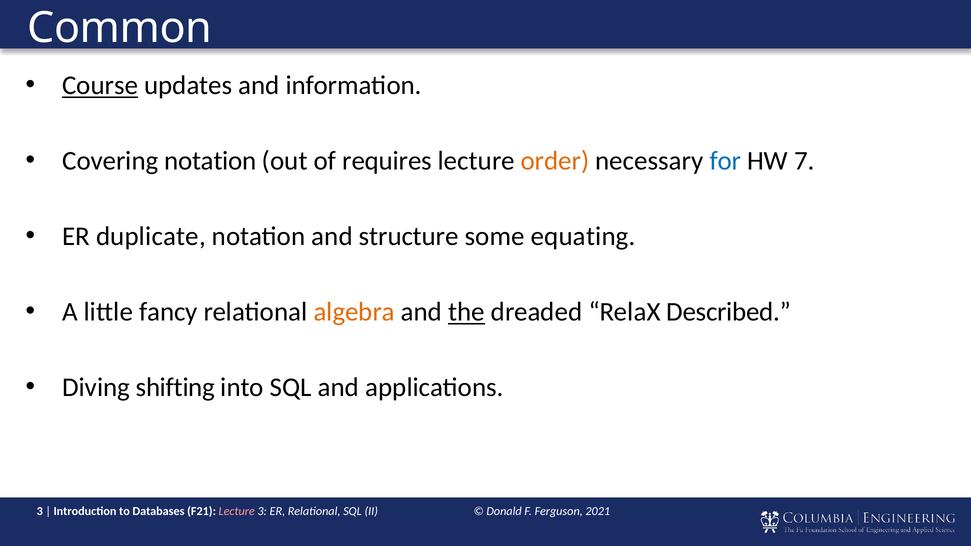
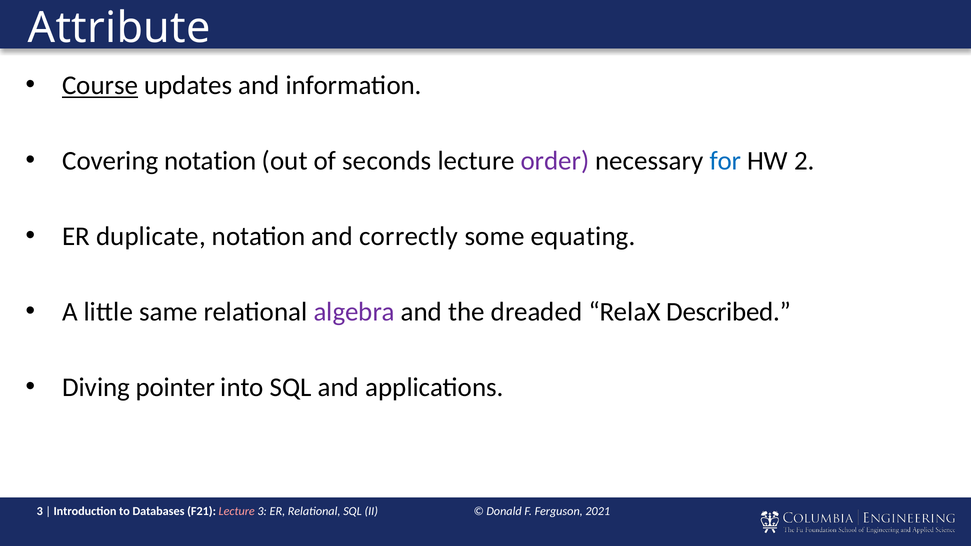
Common: Common -> Attribute
requires: requires -> seconds
order colour: orange -> purple
7: 7 -> 2
structure: structure -> correctly
fancy: fancy -> same
algebra colour: orange -> purple
the underline: present -> none
shifting: shifting -> pointer
